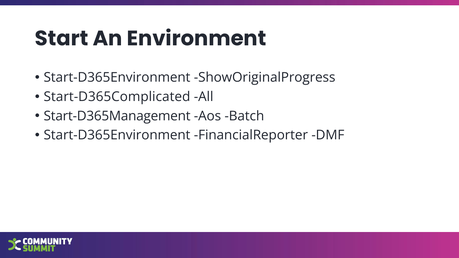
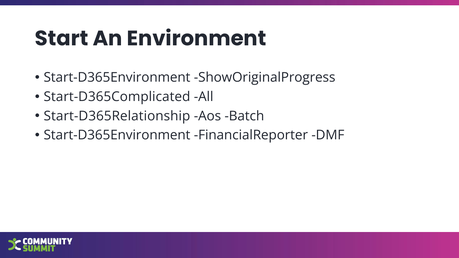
Start-D365Management: Start-D365Management -> Start-D365Relationship
